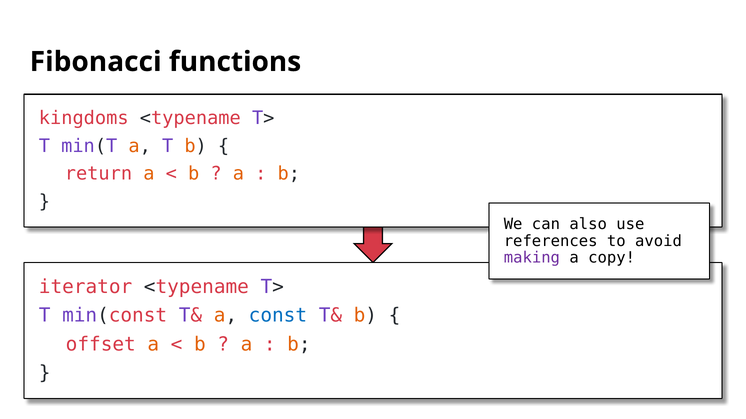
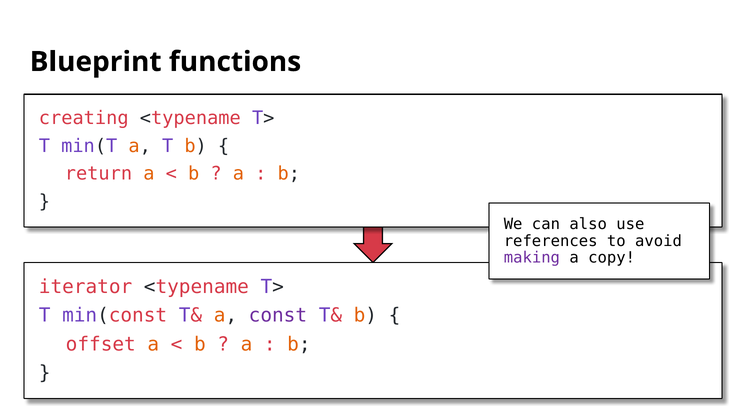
Fibonacci: Fibonacci -> Blueprint
kingdoms: kingdoms -> creating
const colour: blue -> purple
